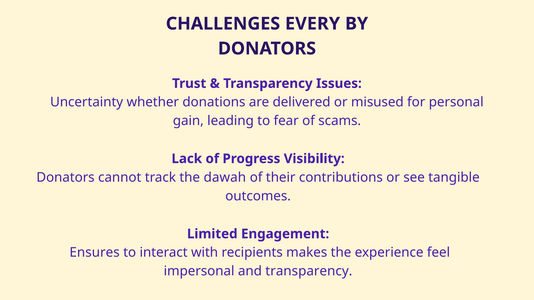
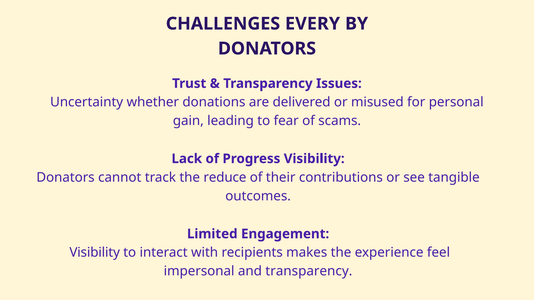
dawah: dawah -> reduce
Ensures at (95, 253): Ensures -> Visibility
